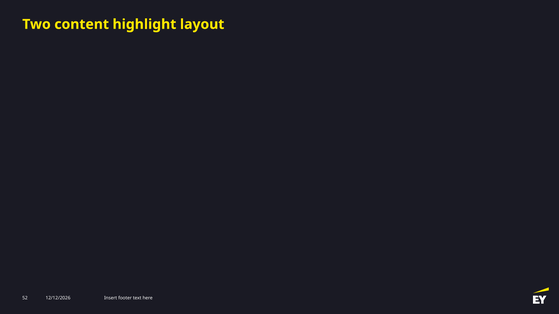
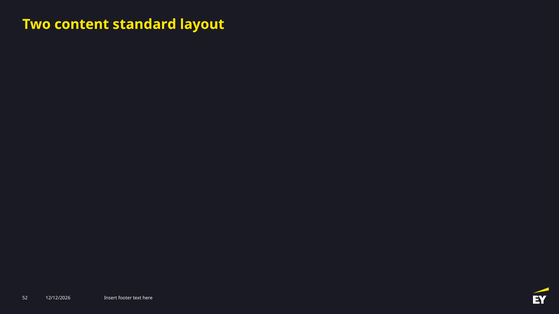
highlight: highlight -> standard
